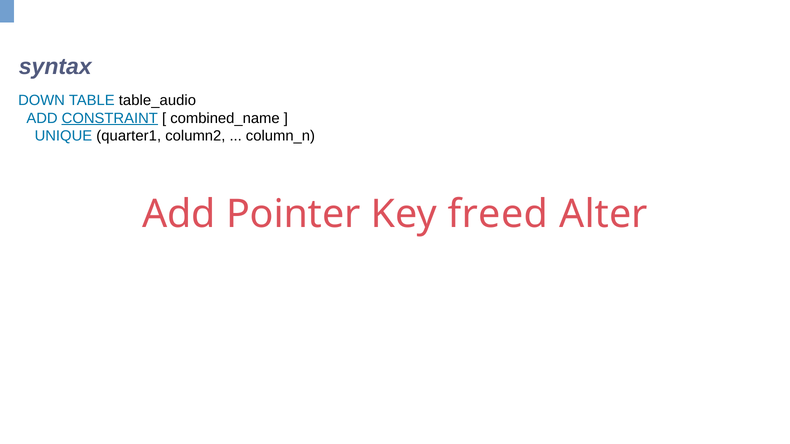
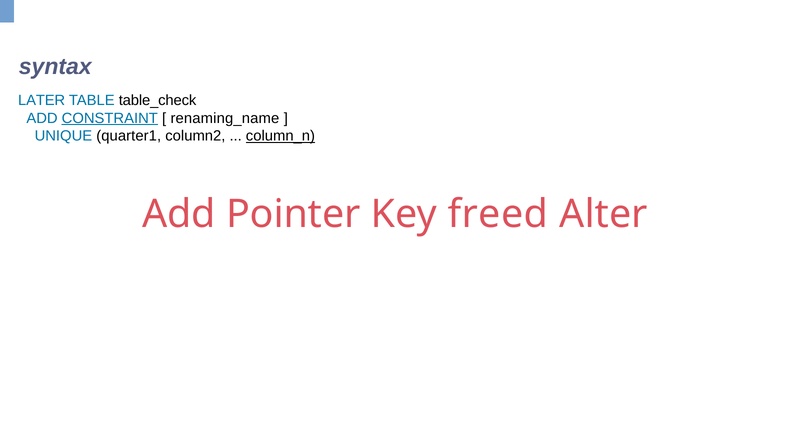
DOWN: DOWN -> LATER
table_audio: table_audio -> table_check
combined_name: combined_name -> renaming_name
column_n underline: none -> present
